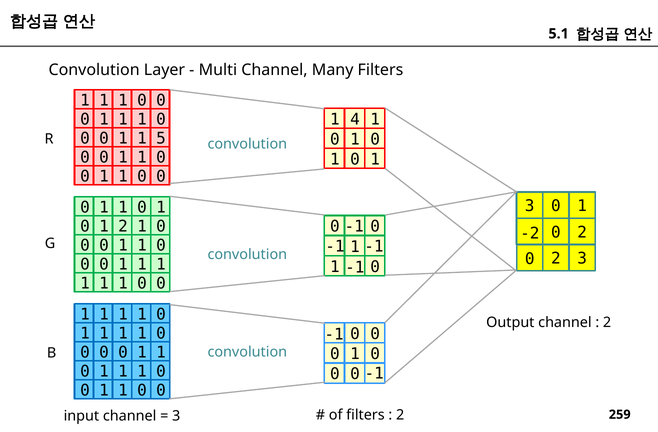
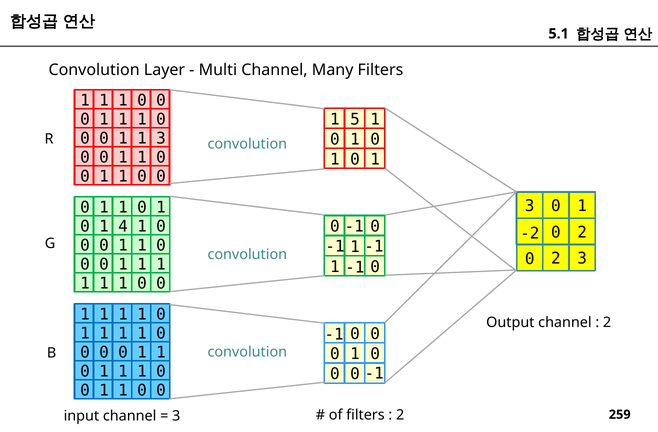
4: 4 -> 5
1 5: 5 -> 3
1 2: 2 -> 4
